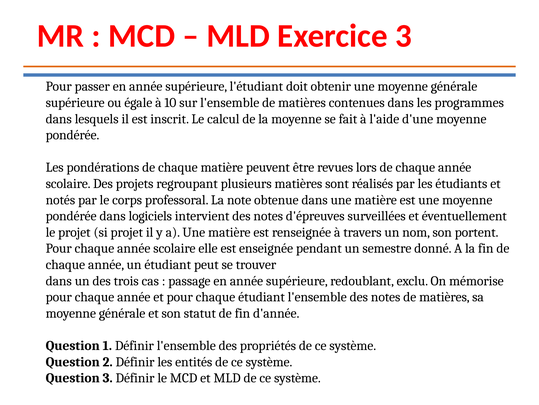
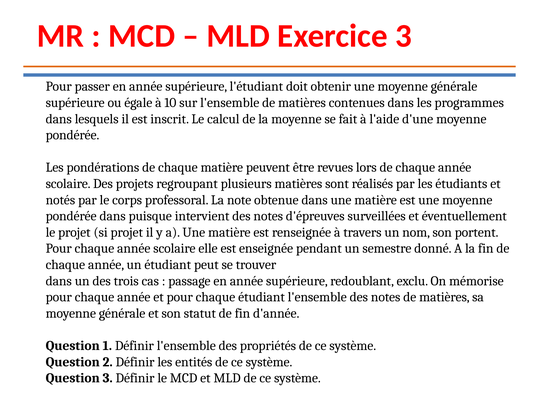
logiciels: logiciels -> puisque
